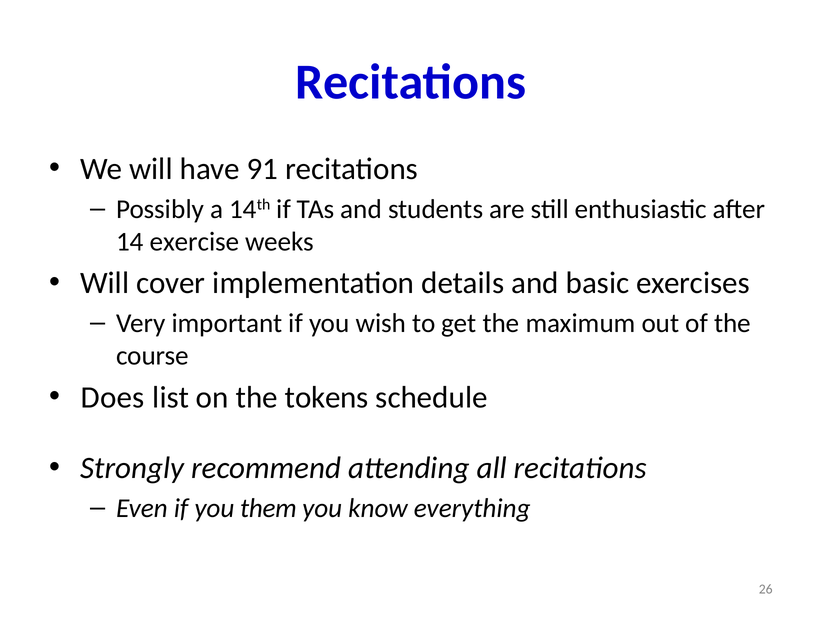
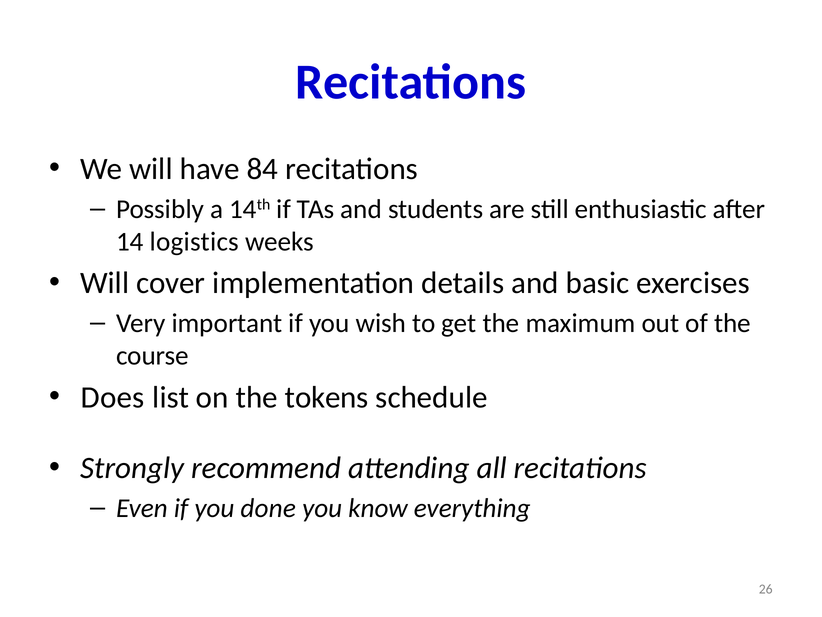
91: 91 -> 84
exercise: exercise -> logistics
them: them -> done
